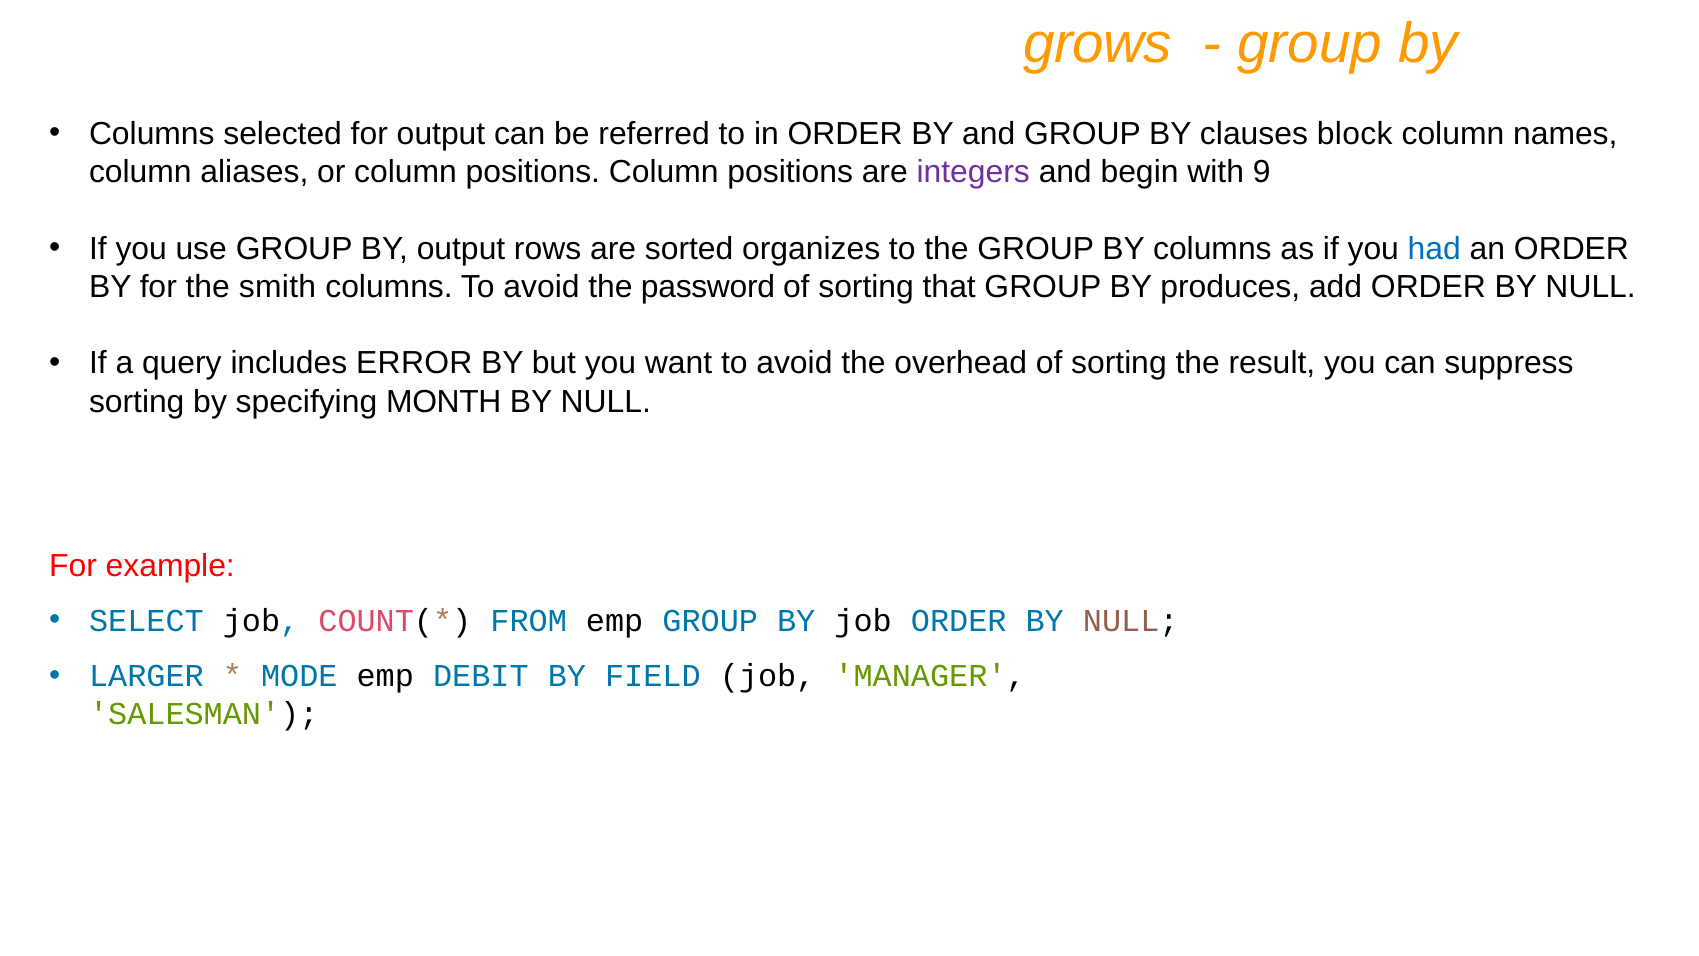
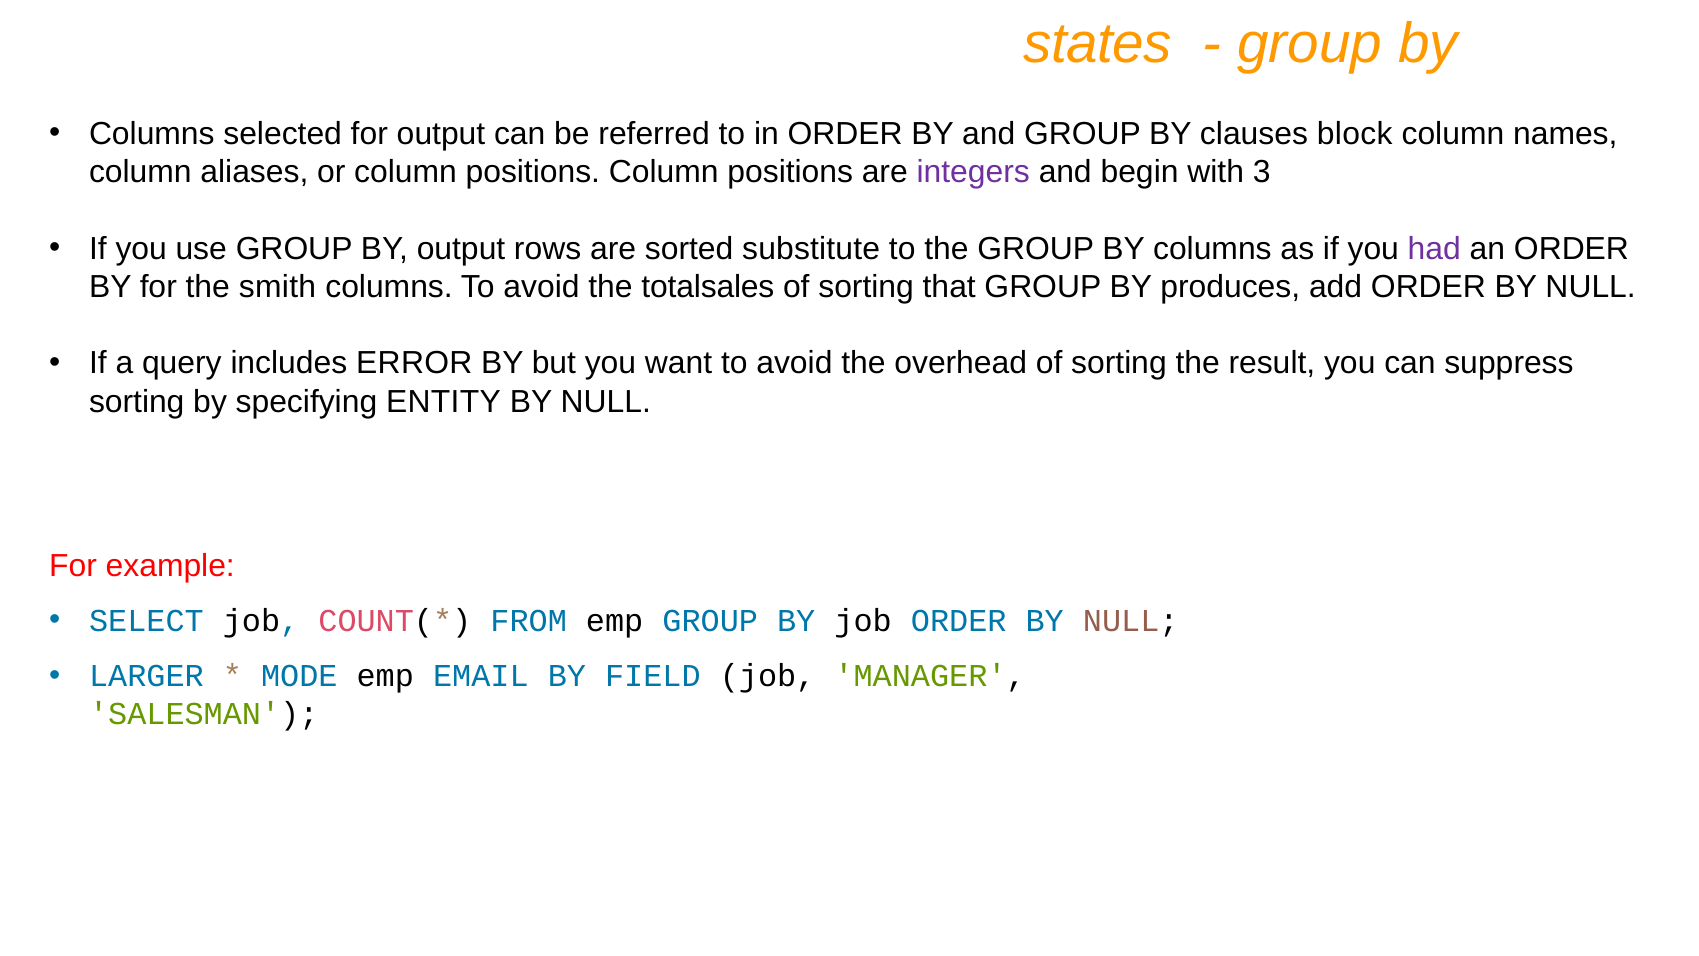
grows: grows -> states
9: 9 -> 3
organizes: organizes -> substitute
had colour: blue -> purple
password: password -> totalsales
MONTH: MONTH -> ENTITY
DEBIT: DEBIT -> EMAIL
